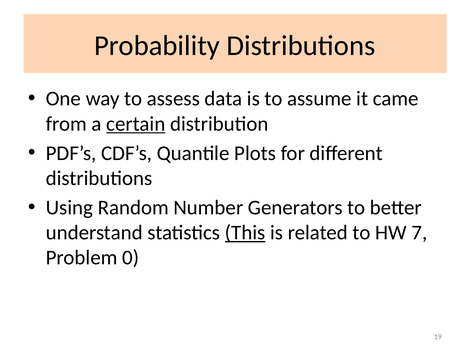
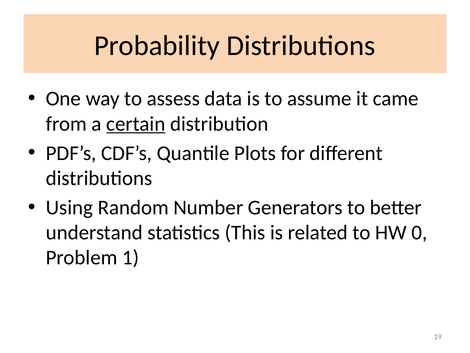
This underline: present -> none
7: 7 -> 0
0: 0 -> 1
